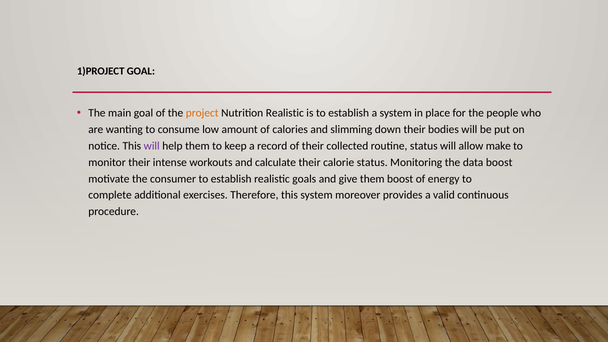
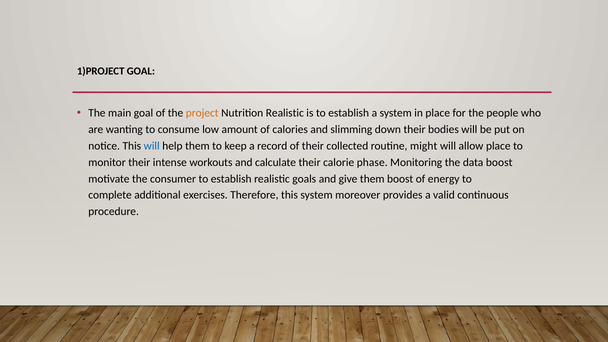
will at (152, 146) colour: purple -> blue
routine status: status -> might
allow make: make -> place
calorie status: status -> phase
